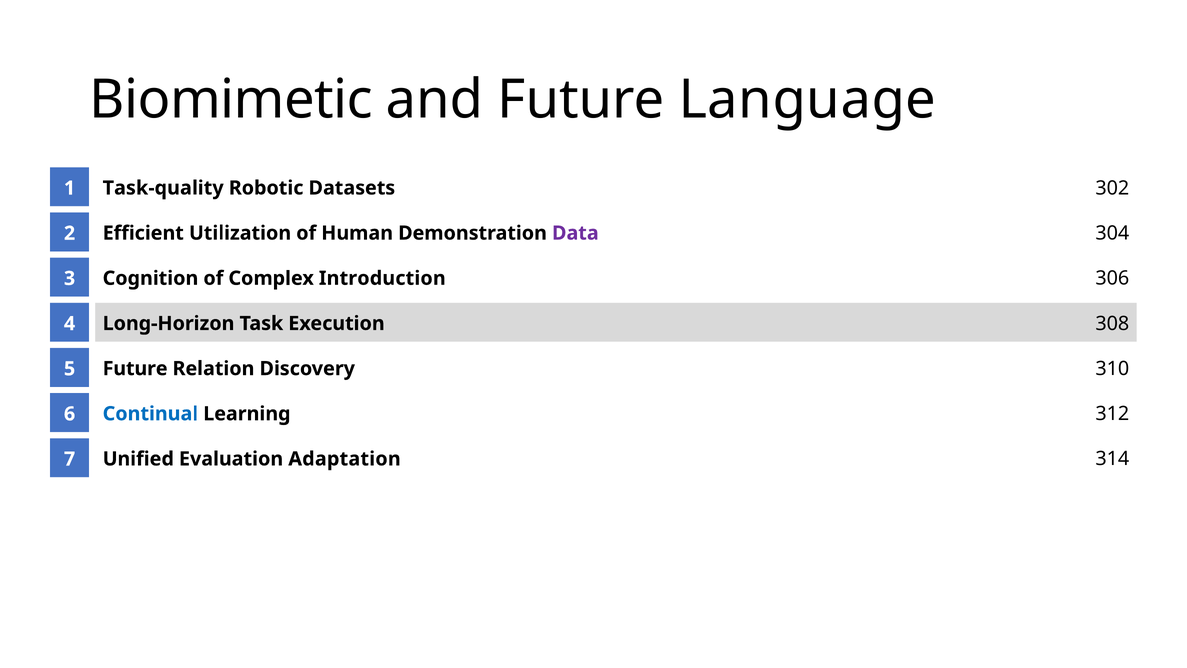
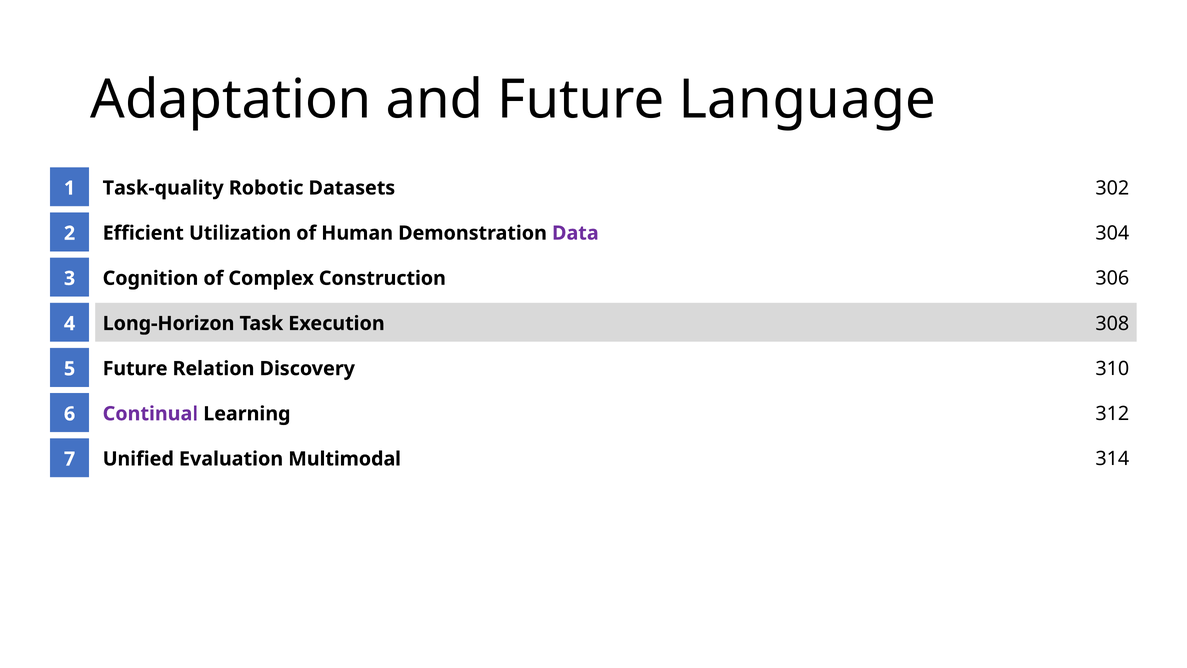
Biomimetic: Biomimetic -> Adaptation
Introduction: Introduction -> Construction
Continual colour: blue -> purple
Adaptation: Adaptation -> Multimodal
